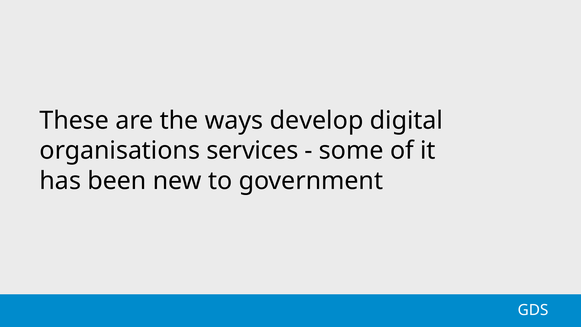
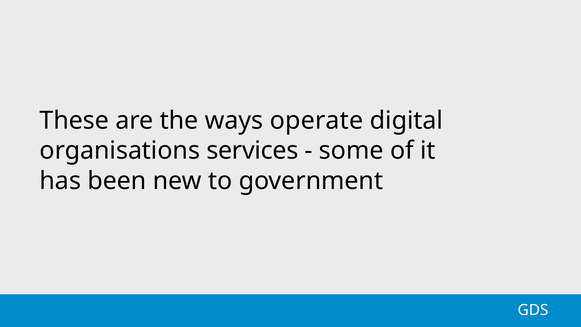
develop: develop -> operate
